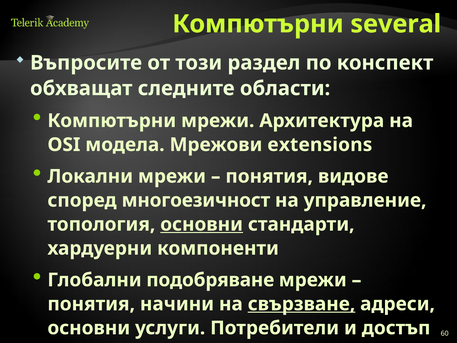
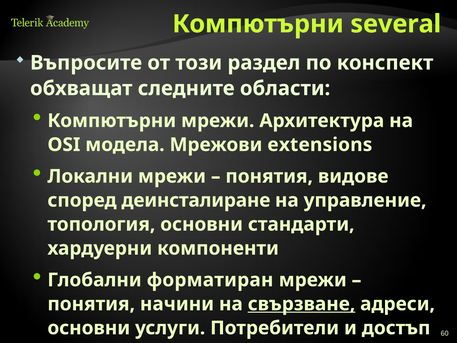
многоезичност: многоезичност -> деинсталиране
основни at (202, 224) underline: present -> none
подобряване: подобряване -> форматиран
